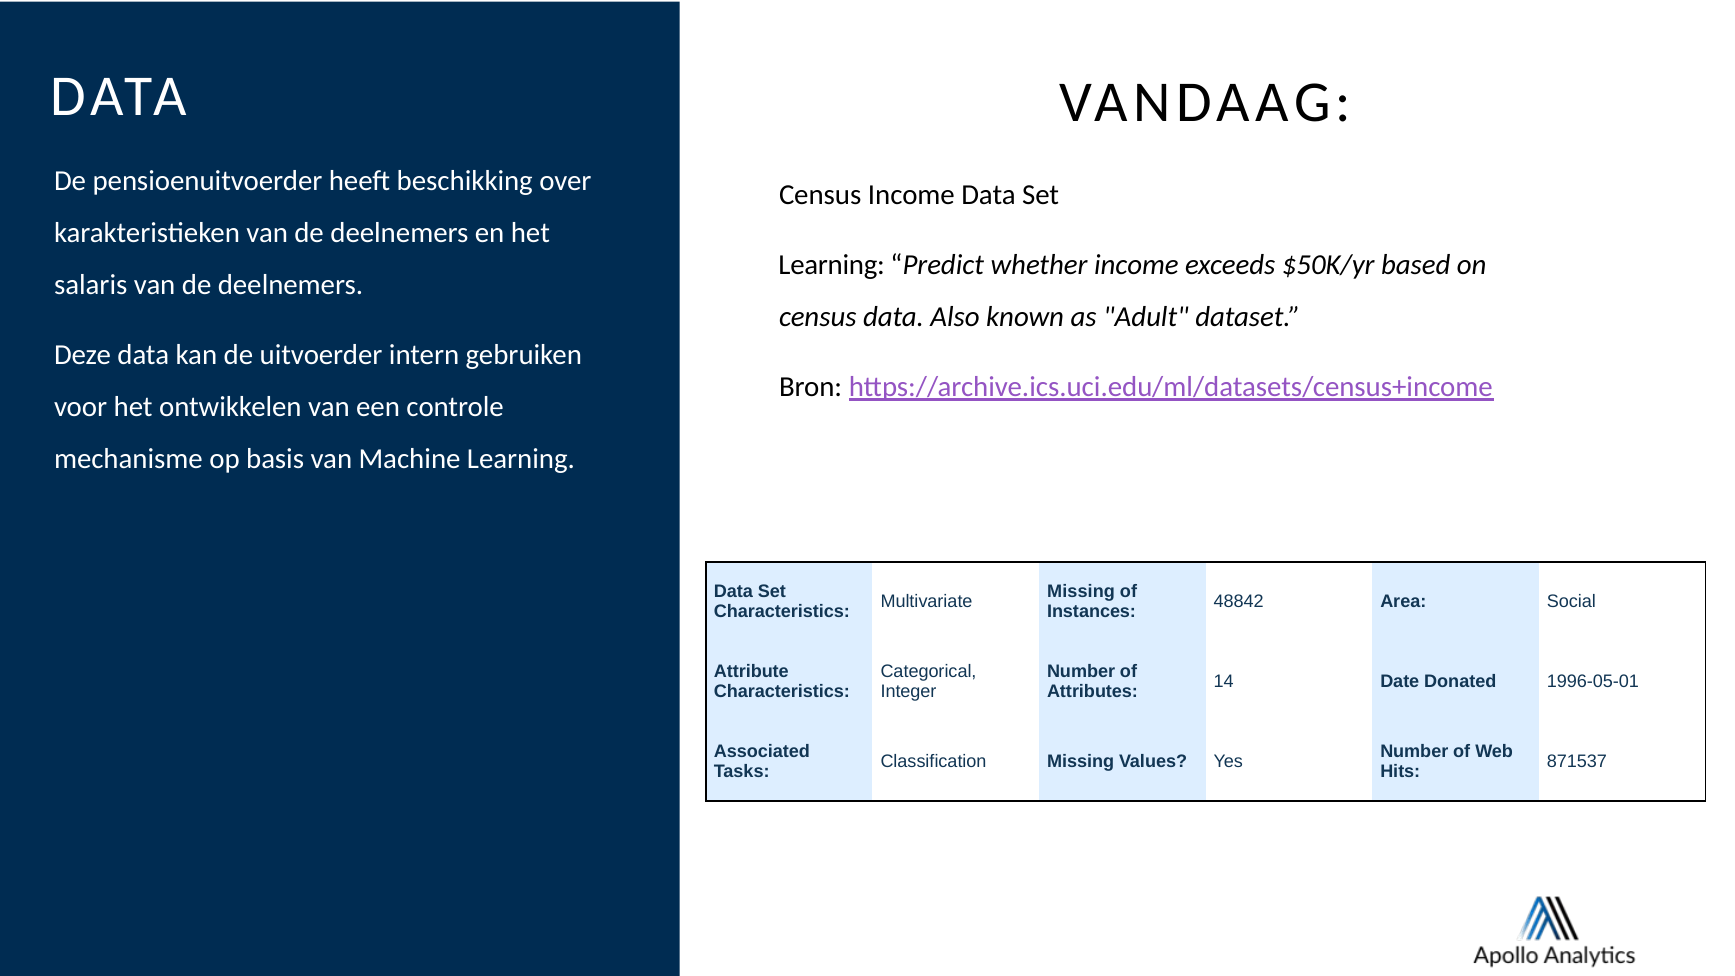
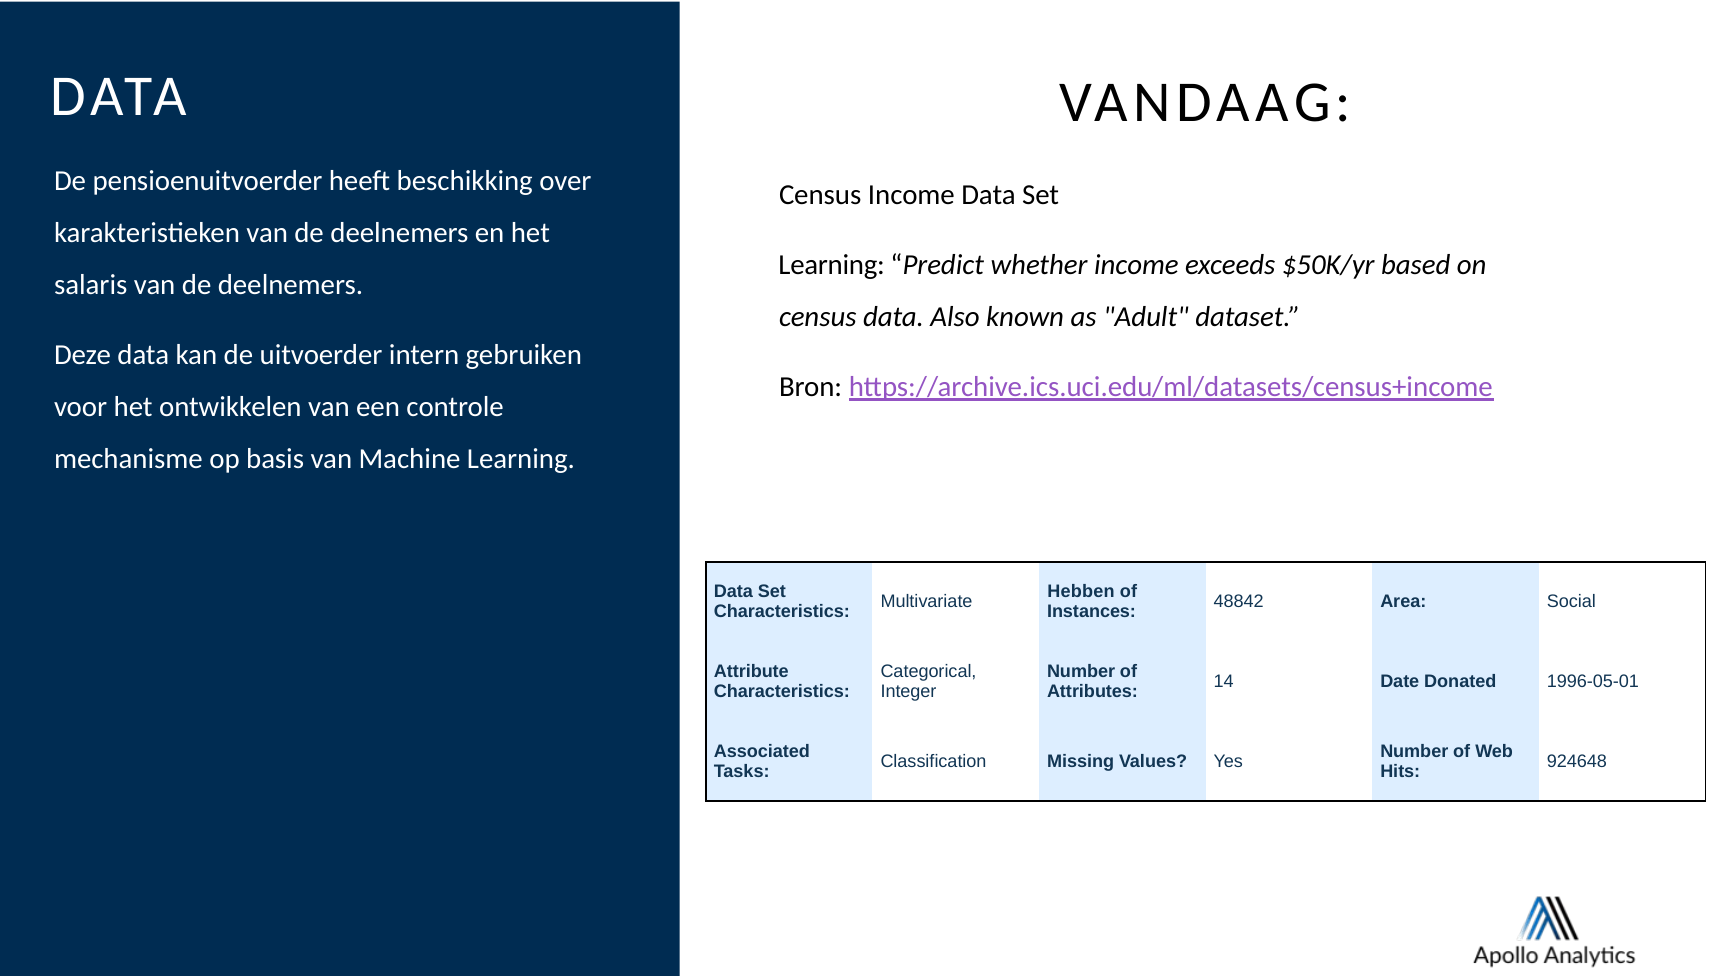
Missing at (1081, 592): Missing -> Hebben
871537: 871537 -> 924648
